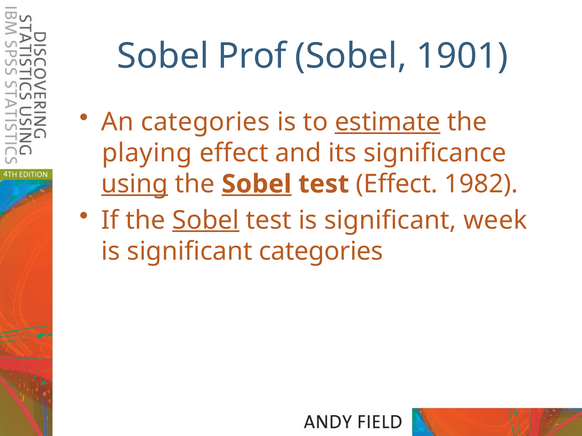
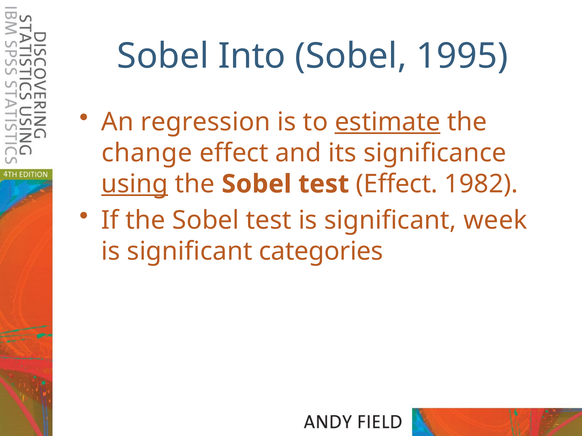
Prof: Prof -> Into
1901: 1901 -> 1995
An categories: categories -> regression
playing: playing -> change
Sobel at (257, 184) underline: present -> none
Sobel at (206, 220) underline: present -> none
